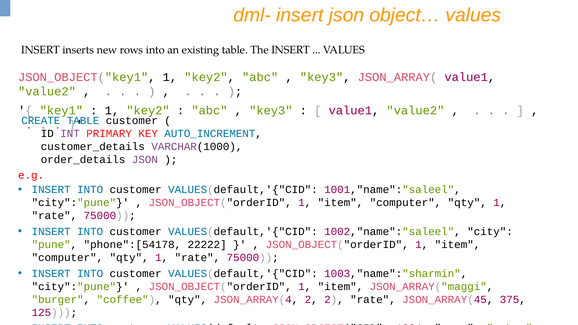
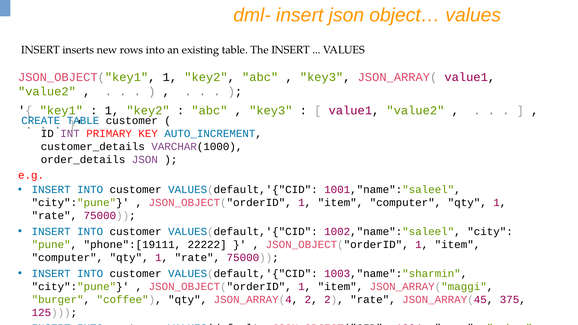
phone":[54178: phone":[54178 -> phone":[19111
